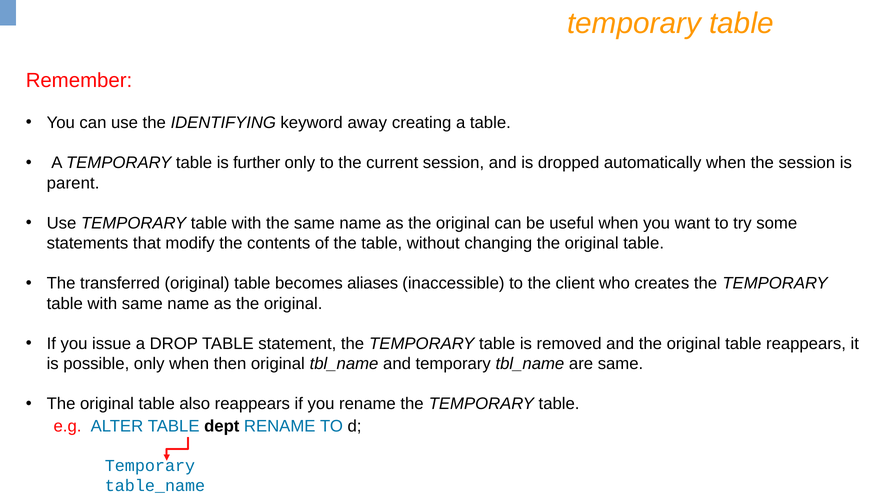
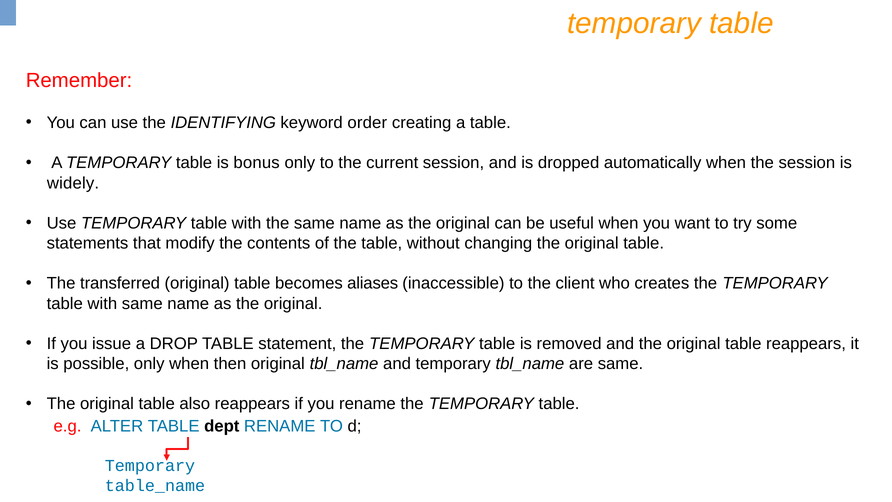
away: away -> order
further: further -> bonus
parent: parent -> widely
